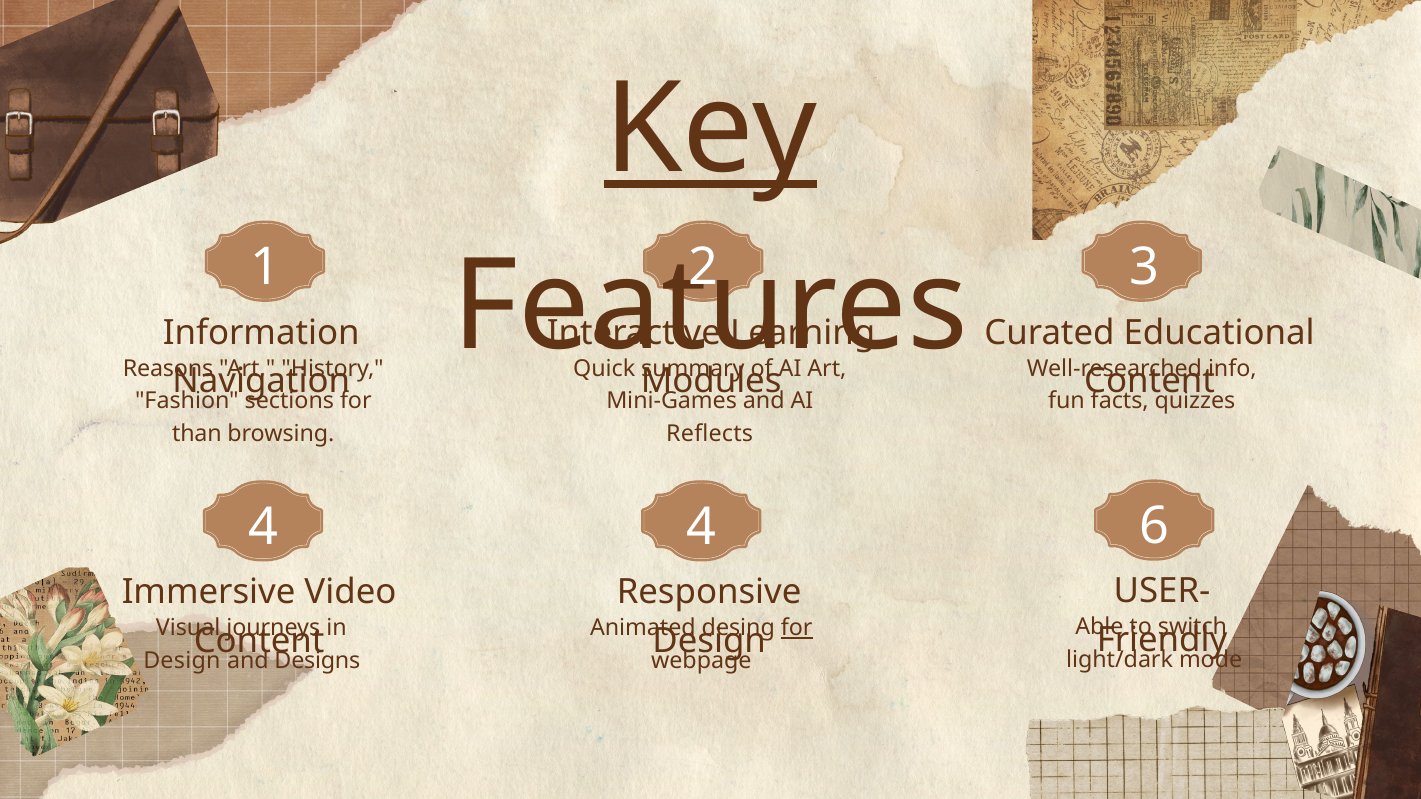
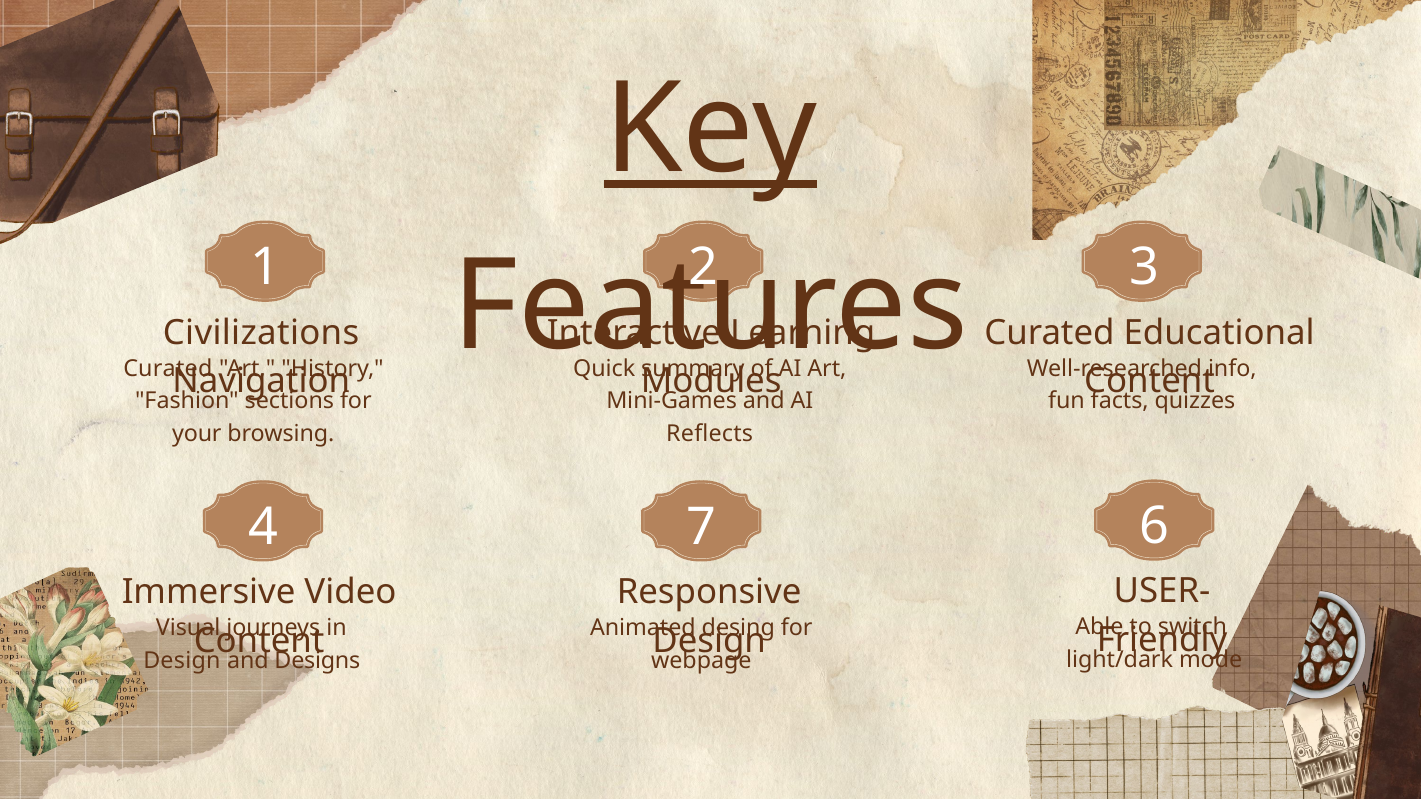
Information: Information -> Civilizations
Reasons at (168, 369): Reasons -> Curated
than: than -> your
4 4: 4 -> 7
for at (797, 628) underline: present -> none
